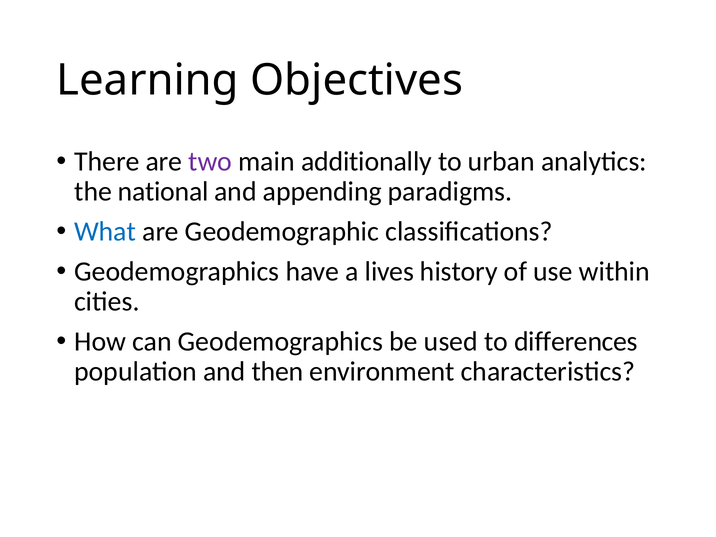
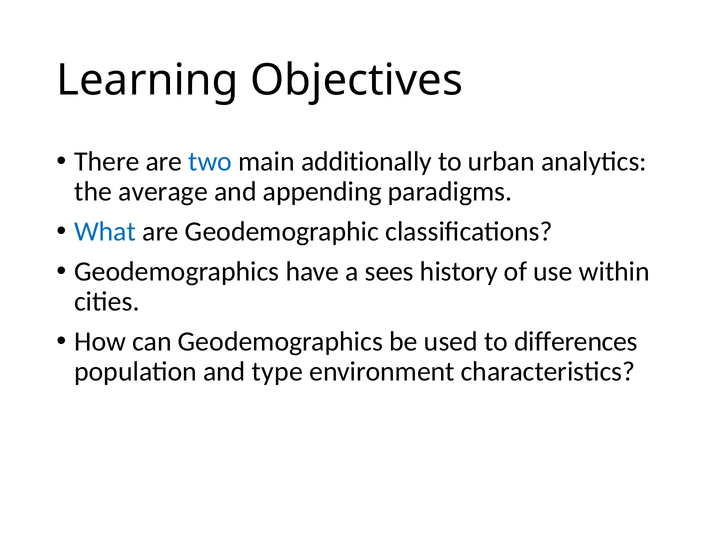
two colour: purple -> blue
national: national -> average
lives: lives -> sees
then: then -> type
